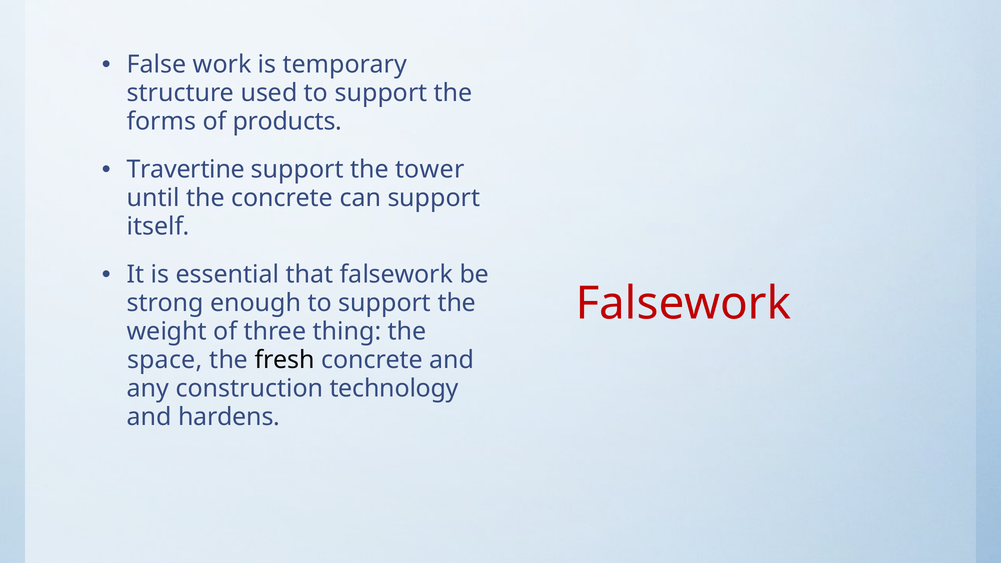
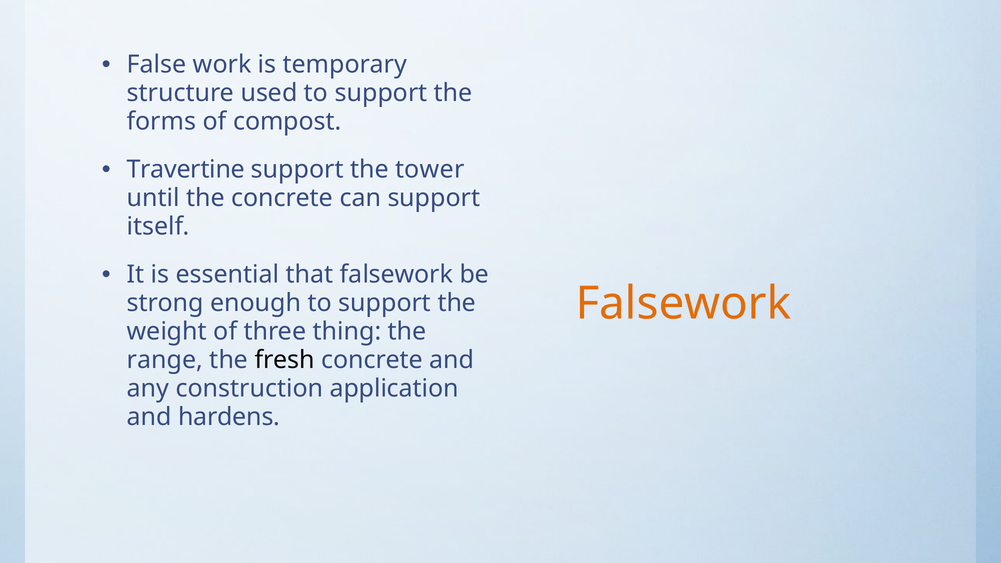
products: products -> compost
Falsework at (683, 304) colour: red -> orange
space: space -> range
technology: technology -> application
